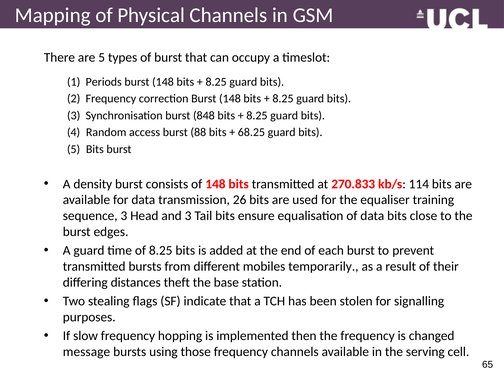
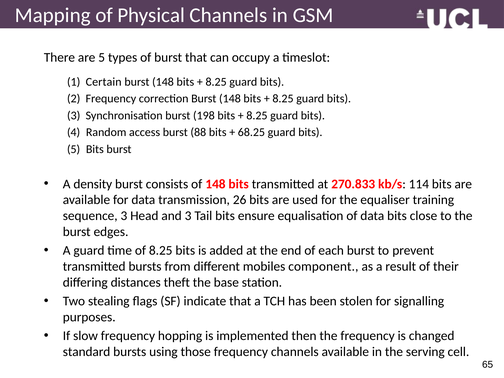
Periods: Periods -> Certain
848: 848 -> 198
temporarily: temporarily -> component
message: message -> standard
